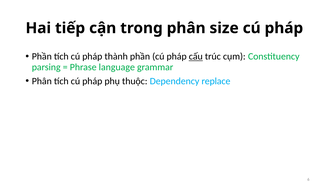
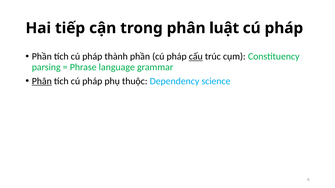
size: size -> luật
Phân at (42, 81) underline: none -> present
replace: replace -> science
